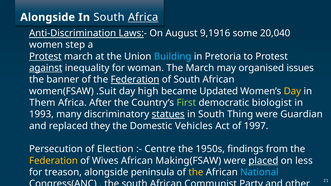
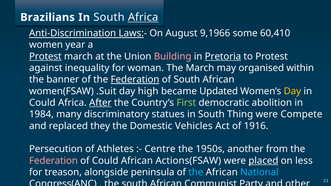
Alongside at (48, 17): Alongside -> Brazilians
9,1916: 9,1916 -> 9,1966
20,040: 20,040 -> 60,410
step: step -> year
Building colour: light blue -> pink
Pretoria underline: none -> present
against underline: present -> none
issues: issues -> within
Them at (42, 103): Them -> Could
After underline: none -> present
biologist: biologist -> abolition
1993: 1993 -> 1984
statues underline: present -> none
Guardian: Guardian -> Compete
1997: 1997 -> 1916
Election: Election -> Athletes
findings: findings -> another
Federation at (53, 161) colour: yellow -> pink
of Wives: Wives -> Could
Making(FSAW: Making(FSAW -> Actions(FSAW
the at (196, 172) colour: yellow -> light blue
